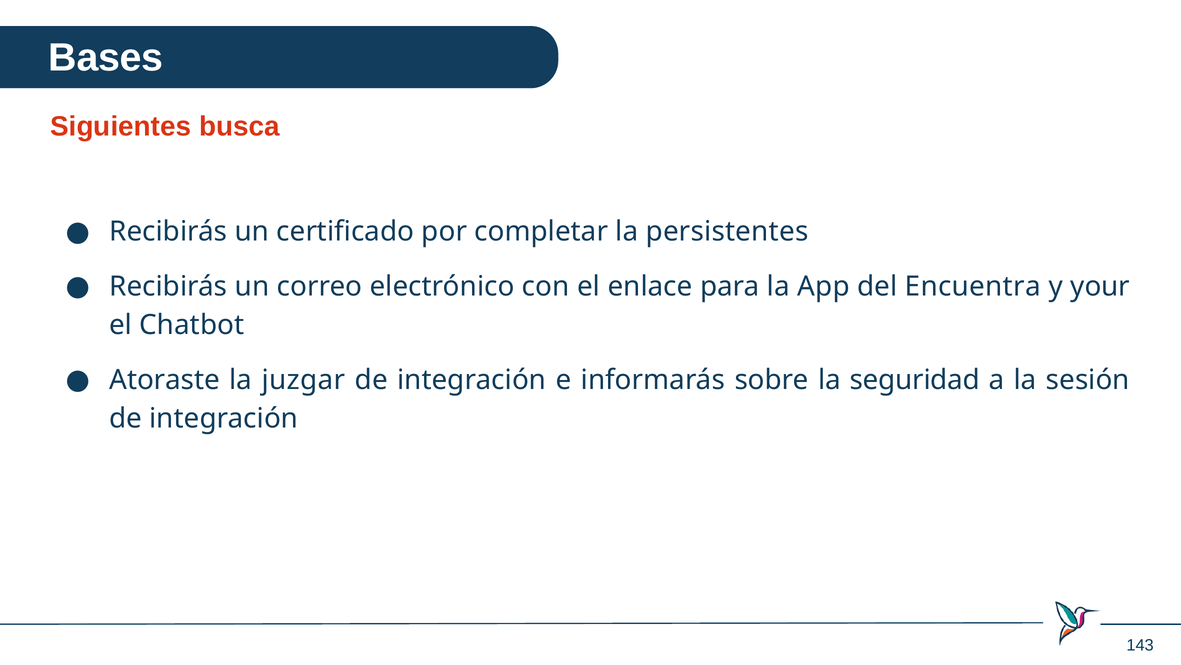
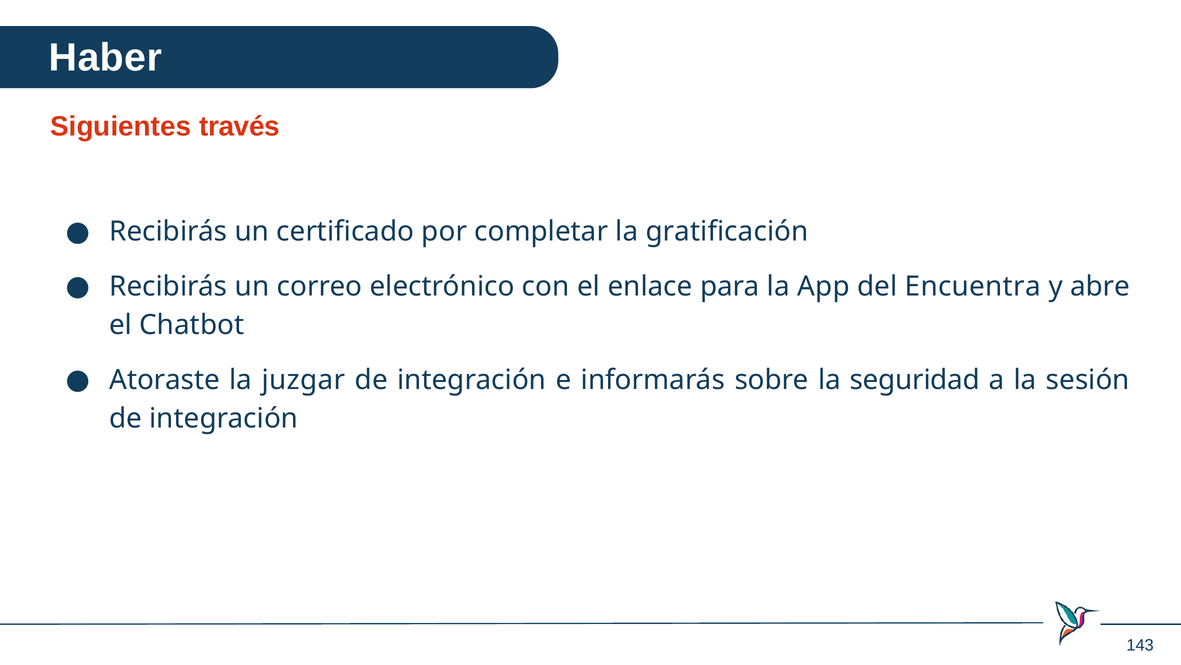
Bases: Bases -> Haber
busca: busca -> través
persistentes: persistentes -> gratificación
your: your -> abre
